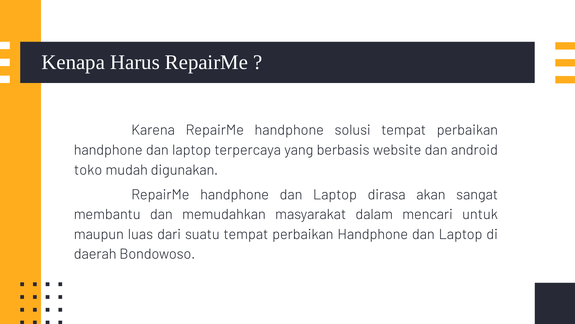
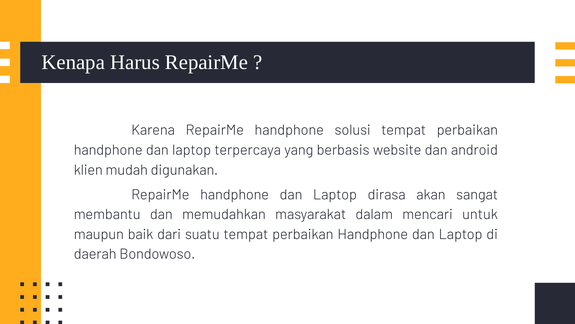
toko: toko -> klien
luas: luas -> baik
